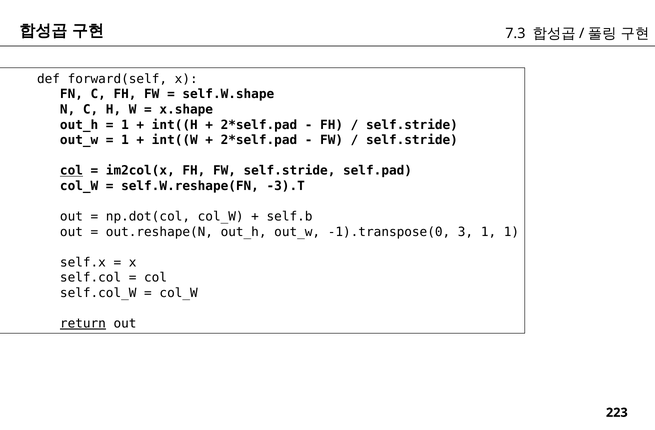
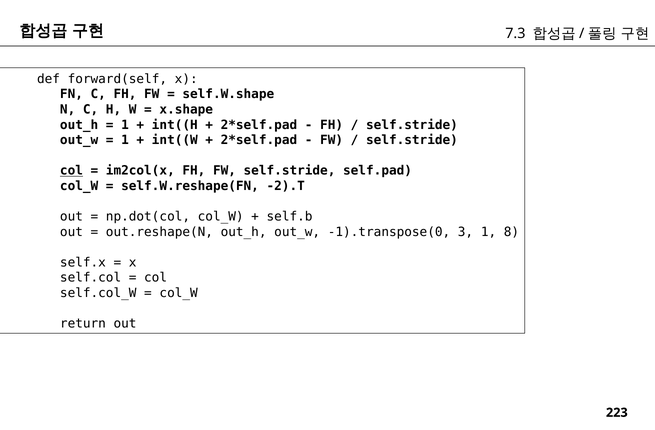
-3).T: -3).T -> -2).T
1 1: 1 -> 8
return underline: present -> none
